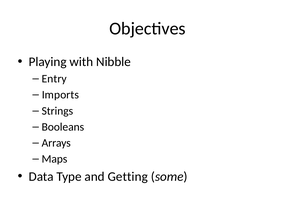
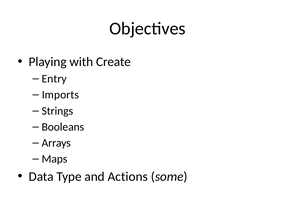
Nibble: Nibble -> Create
Getting: Getting -> Actions
